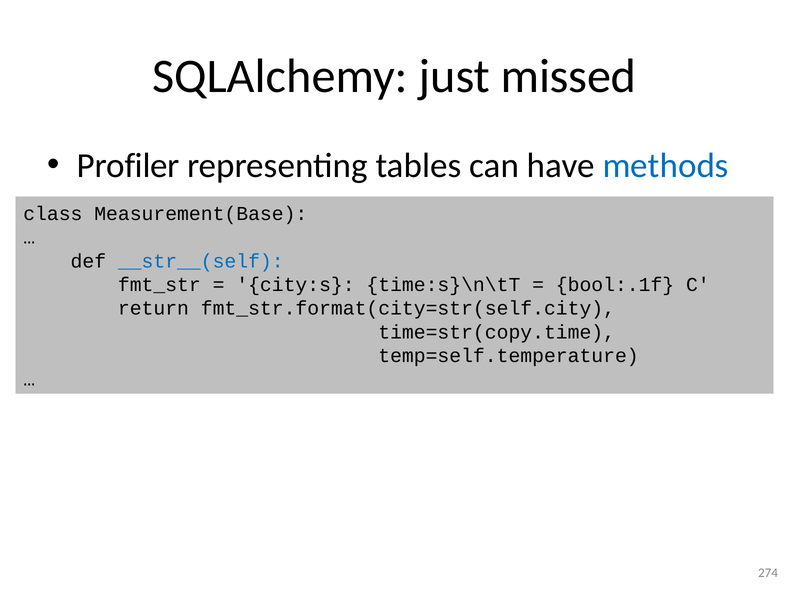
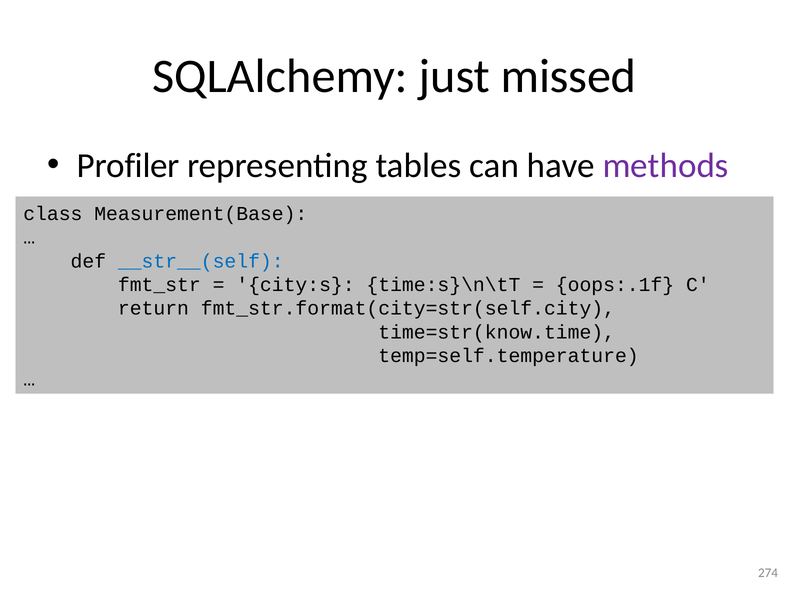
methods colour: blue -> purple
bool:.1f: bool:.1f -> oops:.1f
time=str(copy.time: time=str(copy.time -> time=str(know.time
